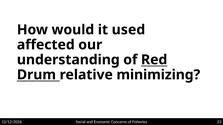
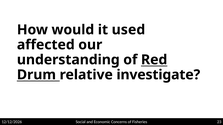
minimizing: minimizing -> investigate
